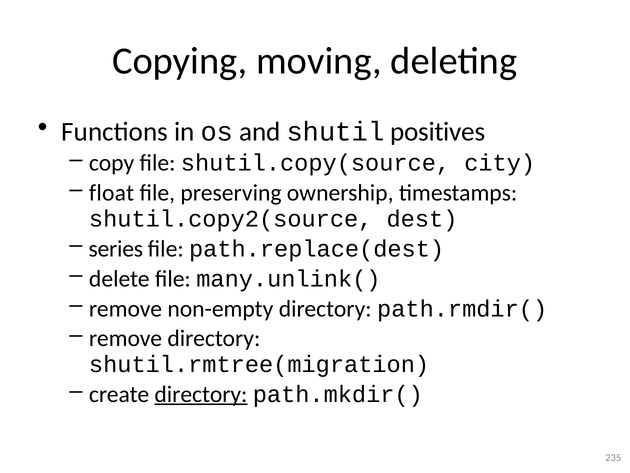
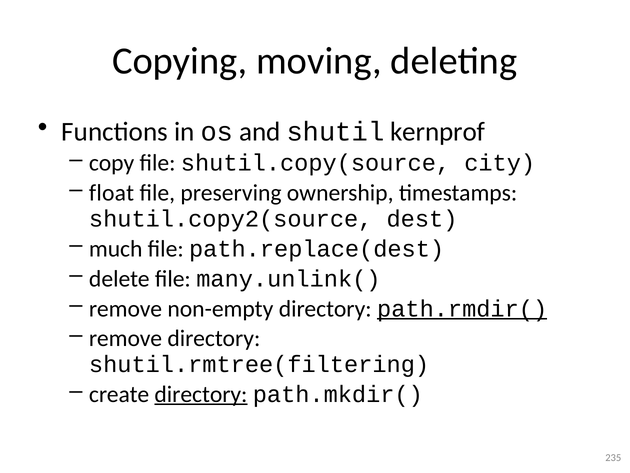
positives: positives -> kernprof
series: series -> much
path.rmdir( underline: none -> present
shutil.rmtree(migration: shutil.rmtree(migration -> shutil.rmtree(filtering
